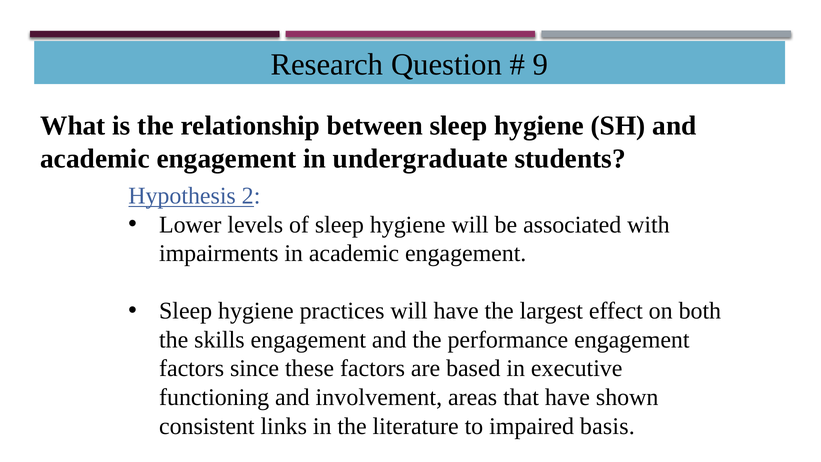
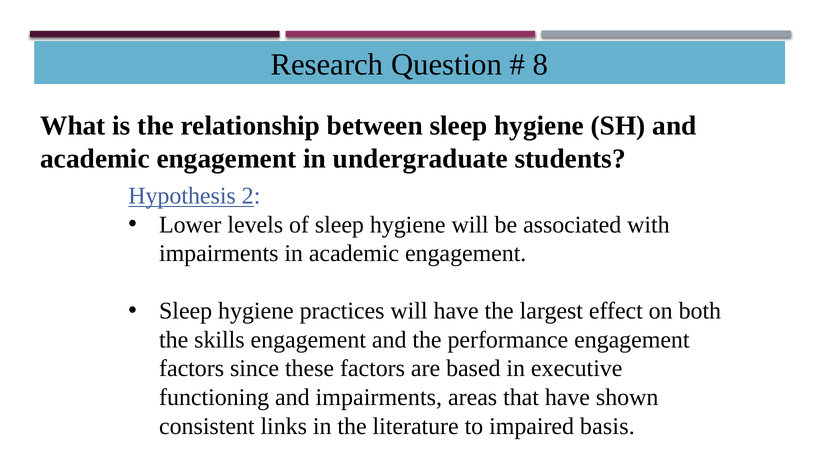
9: 9 -> 8
and involvement: involvement -> impairments
